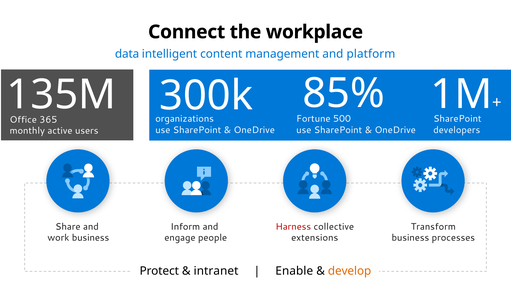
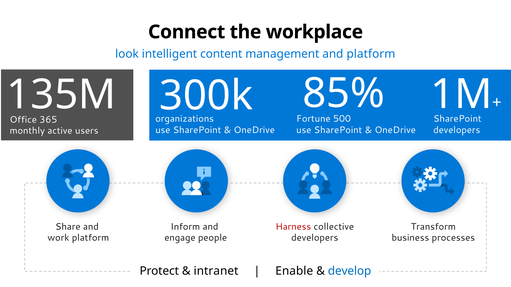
data: data -> look
work business: business -> platform
extensions at (315, 238): extensions -> developers
develop colour: orange -> blue
